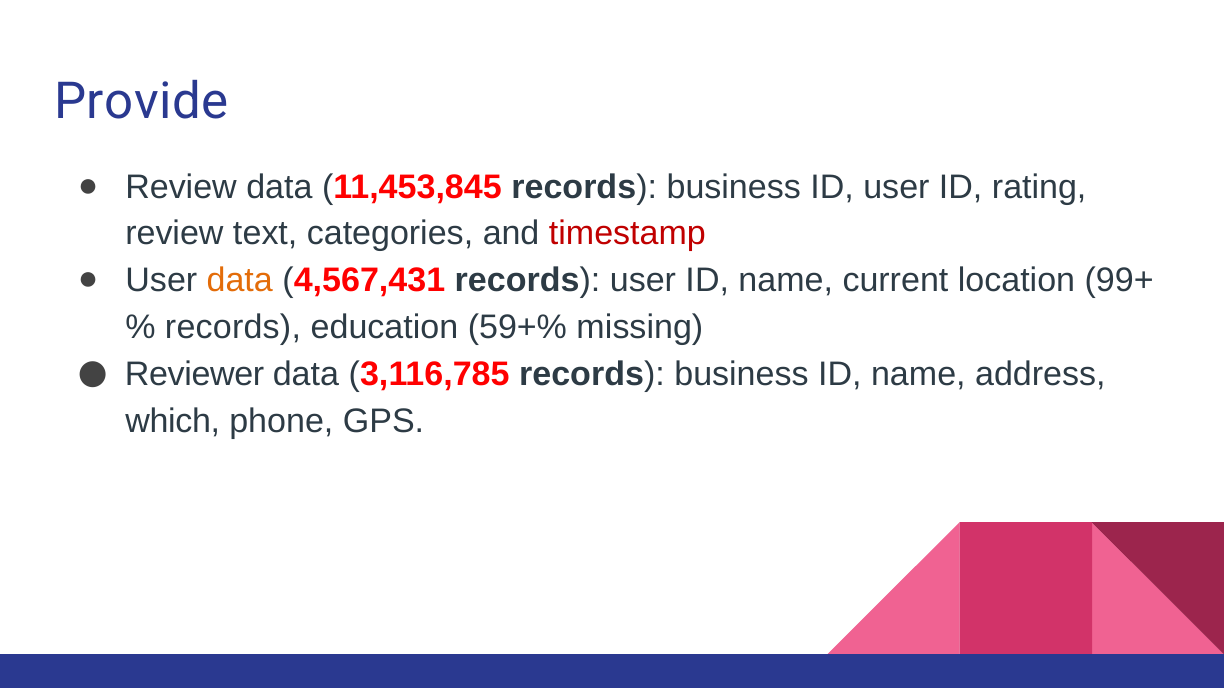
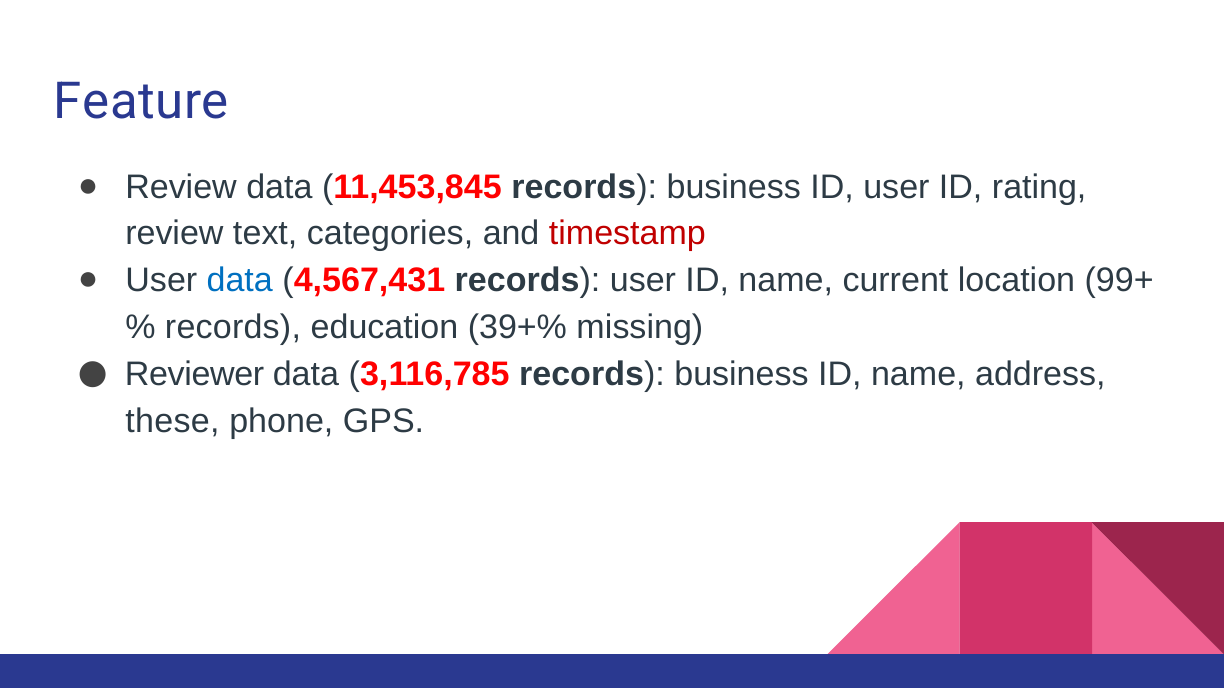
Provide: Provide -> Feature
data at (240, 281) colour: orange -> blue
59+%: 59+% -> 39+%
which: which -> these
